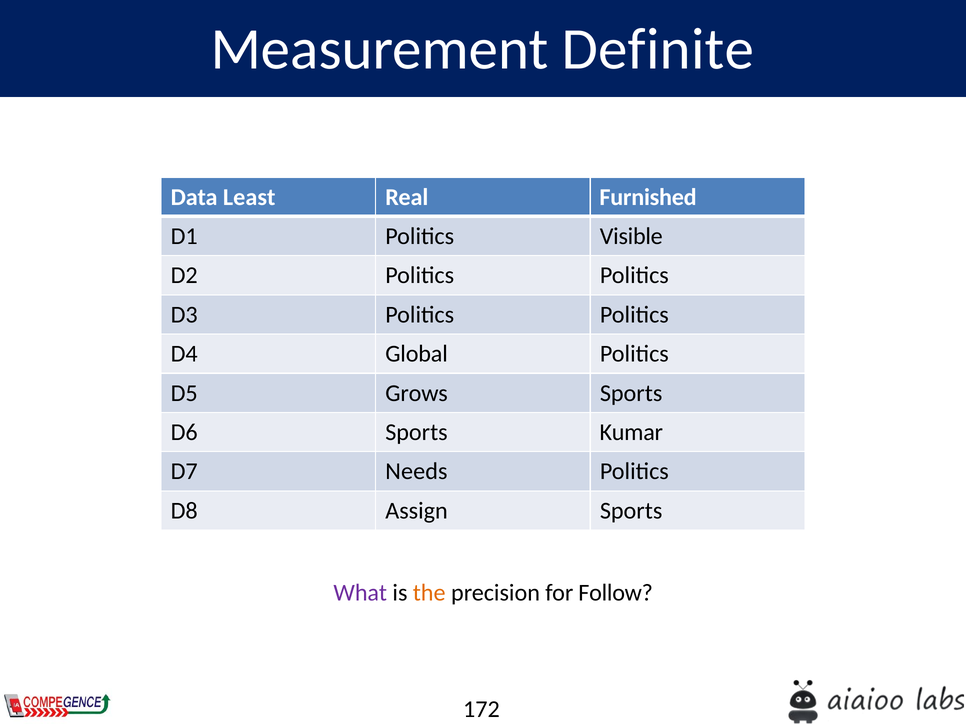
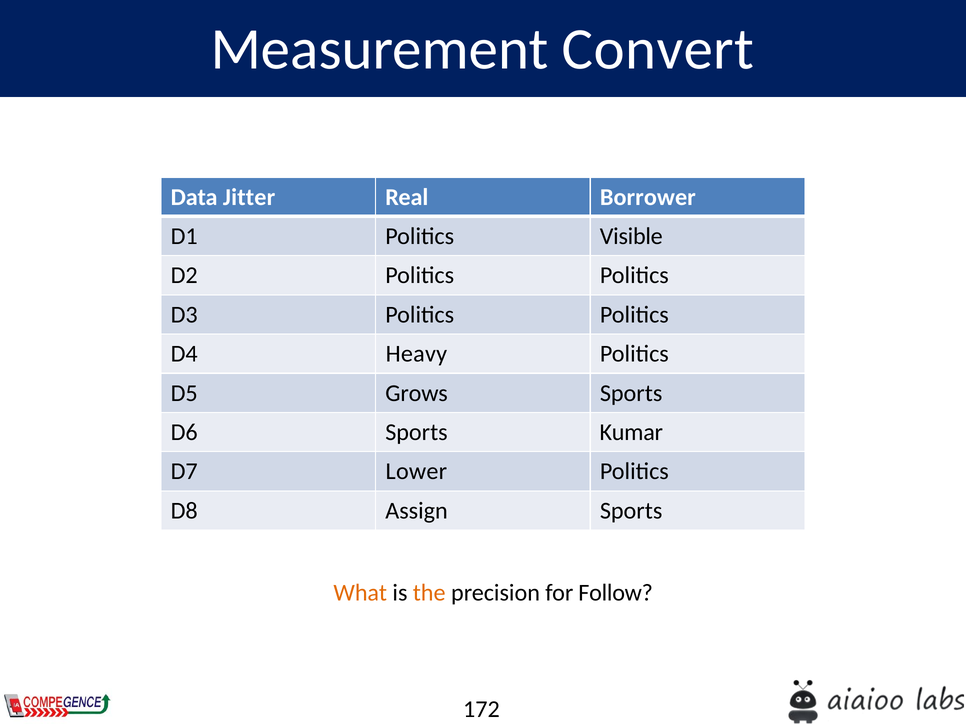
Definite: Definite -> Convert
Least: Least -> Jitter
Furnished: Furnished -> Borrower
Global: Global -> Heavy
Needs: Needs -> Lower
What colour: purple -> orange
